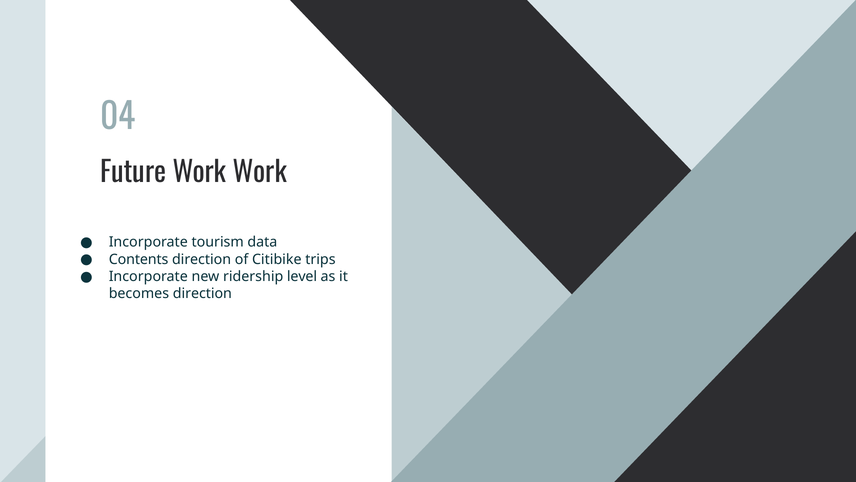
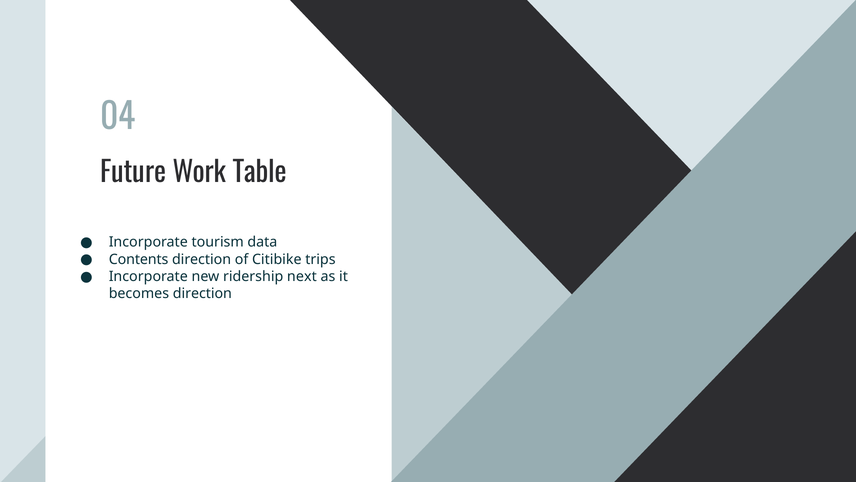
Work Work: Work -> Table
level: level -> next
